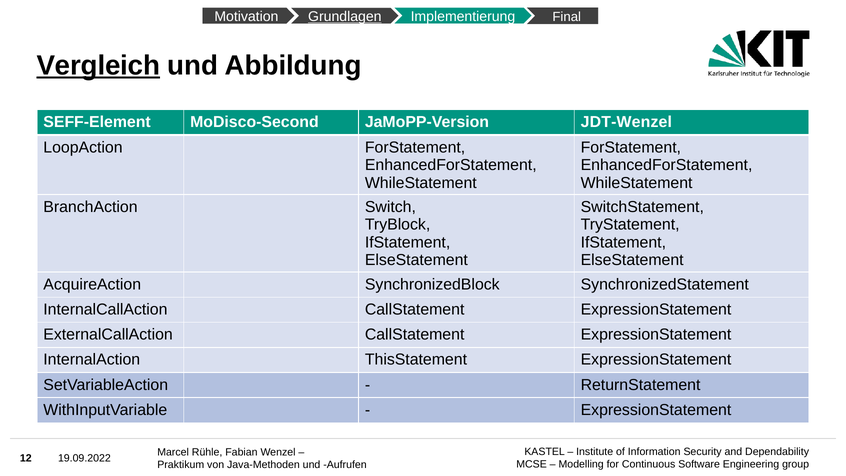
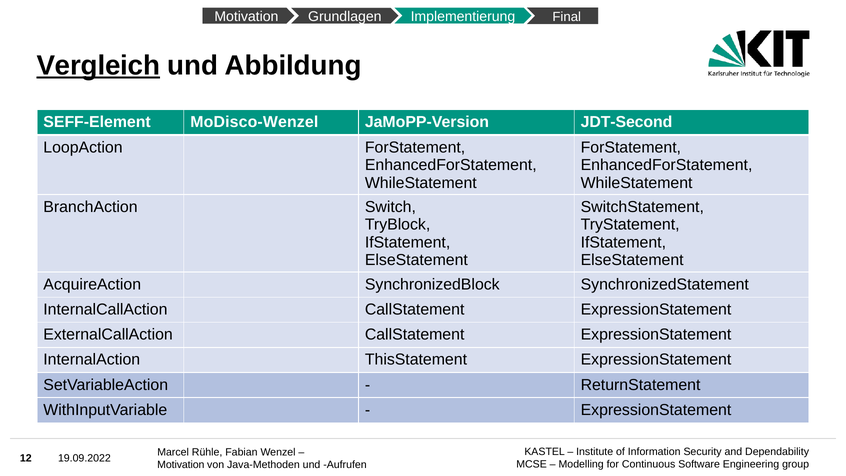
Grundlagen underline: present -> none
MoDisco-Second: MoDisco-Second -> MoDisco-Wenzel
JDT-Wenzel: JDT-Wenzel -> JDT-Second
Praktikum at (181, 465): Praktikum -> Motivation
